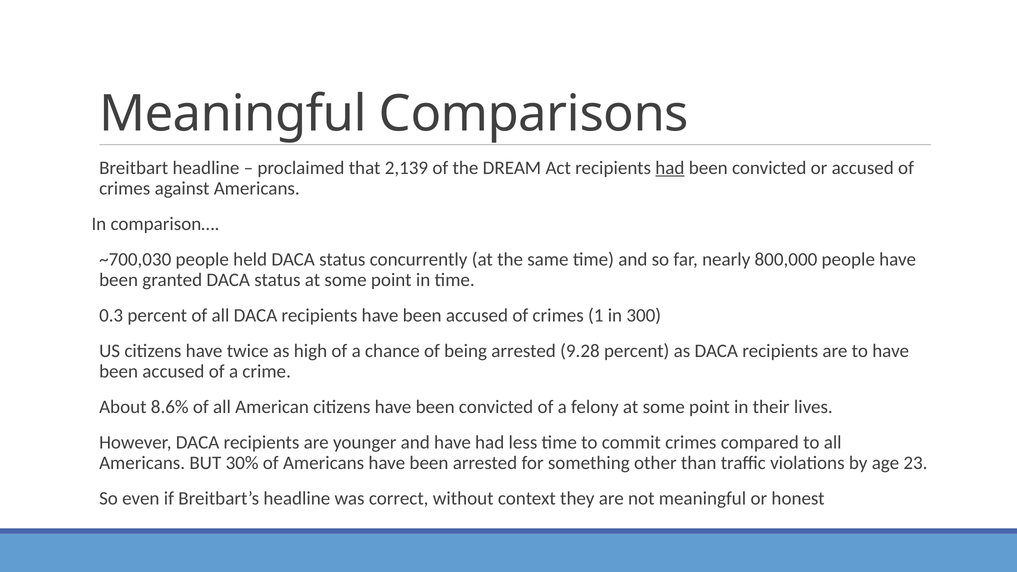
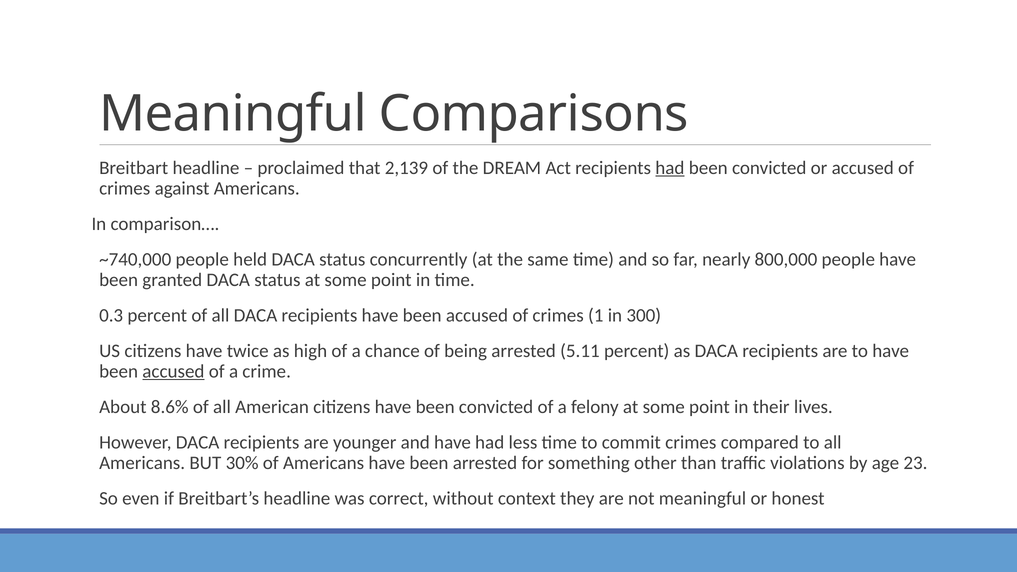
~700,030: ~700,030 -> ~740,000
9.28: 9.28 -> 5.11
accused at (173, 372) underline: none -> present
